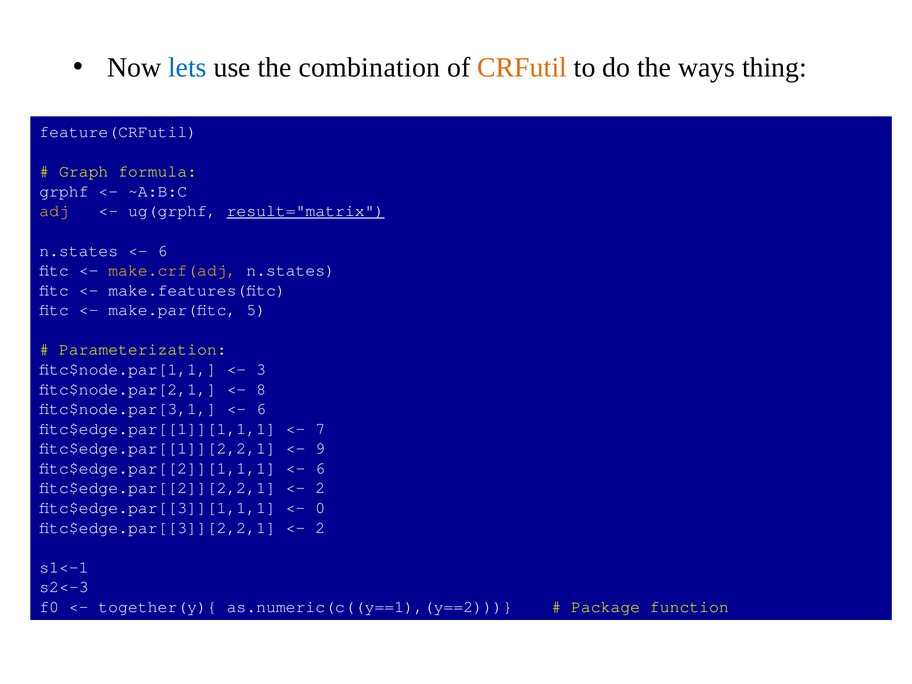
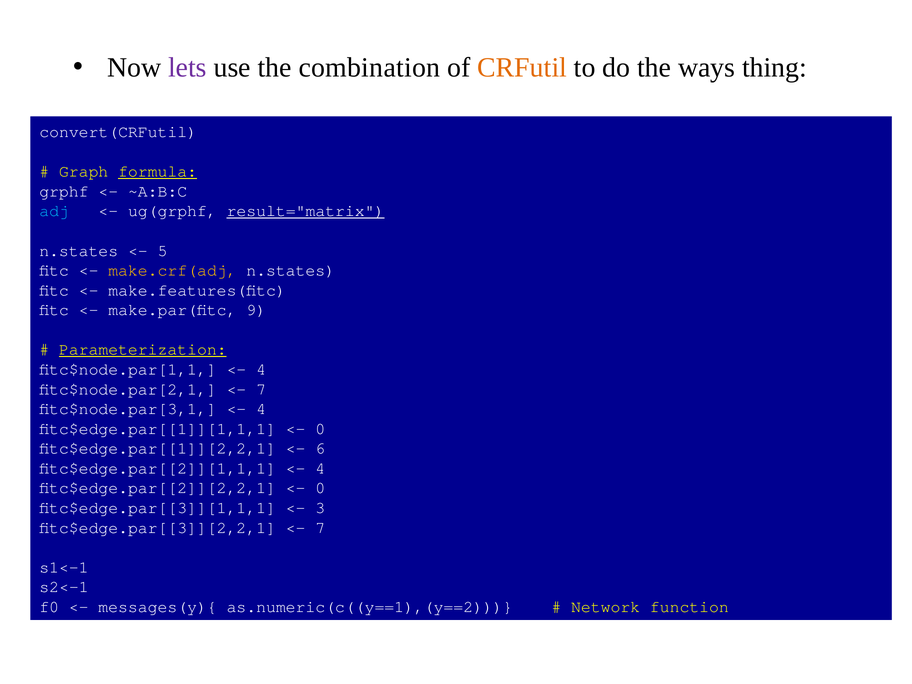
lets colour: blue -> purple
feature(CRFutil: feature(CRFutil -> convert(CRFutil
formula underline: none -> present
adj colour: yellow -> light blue
6 at (162, 251): 6 -> 5
5: 5 -> 9
Parameterization underline: none -> present
3 at (261, 369): 3 -> 4
8 at (261, 389): 8 -> 7
6 at (261, 409): 6 -> 4
7 at (320, 429): 7 -> 0
9: 9 -> 6
6 at (320, 468): 6 -> 4
2 at (320, 488): 2 -> 0
0: 0 -> 3
2 at (320, 528): 2 -> 7
s2<-3: s2<-3 -> s2<-1
together(y){: together(y){ -> messages(y){
Package: Package -> Network
